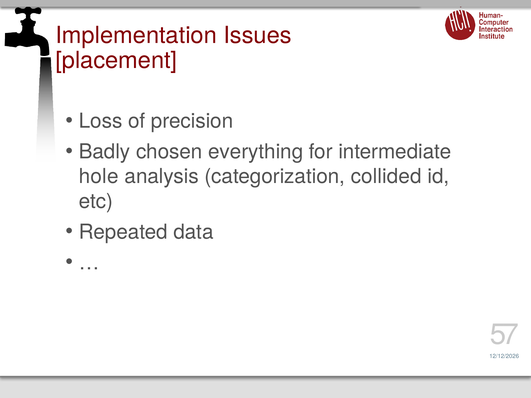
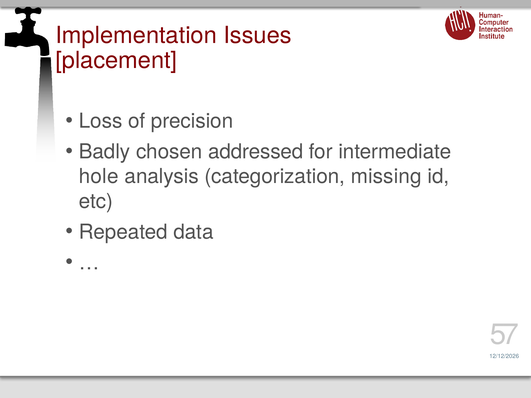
everything: everything -> addressed
collided: collided -> missing
